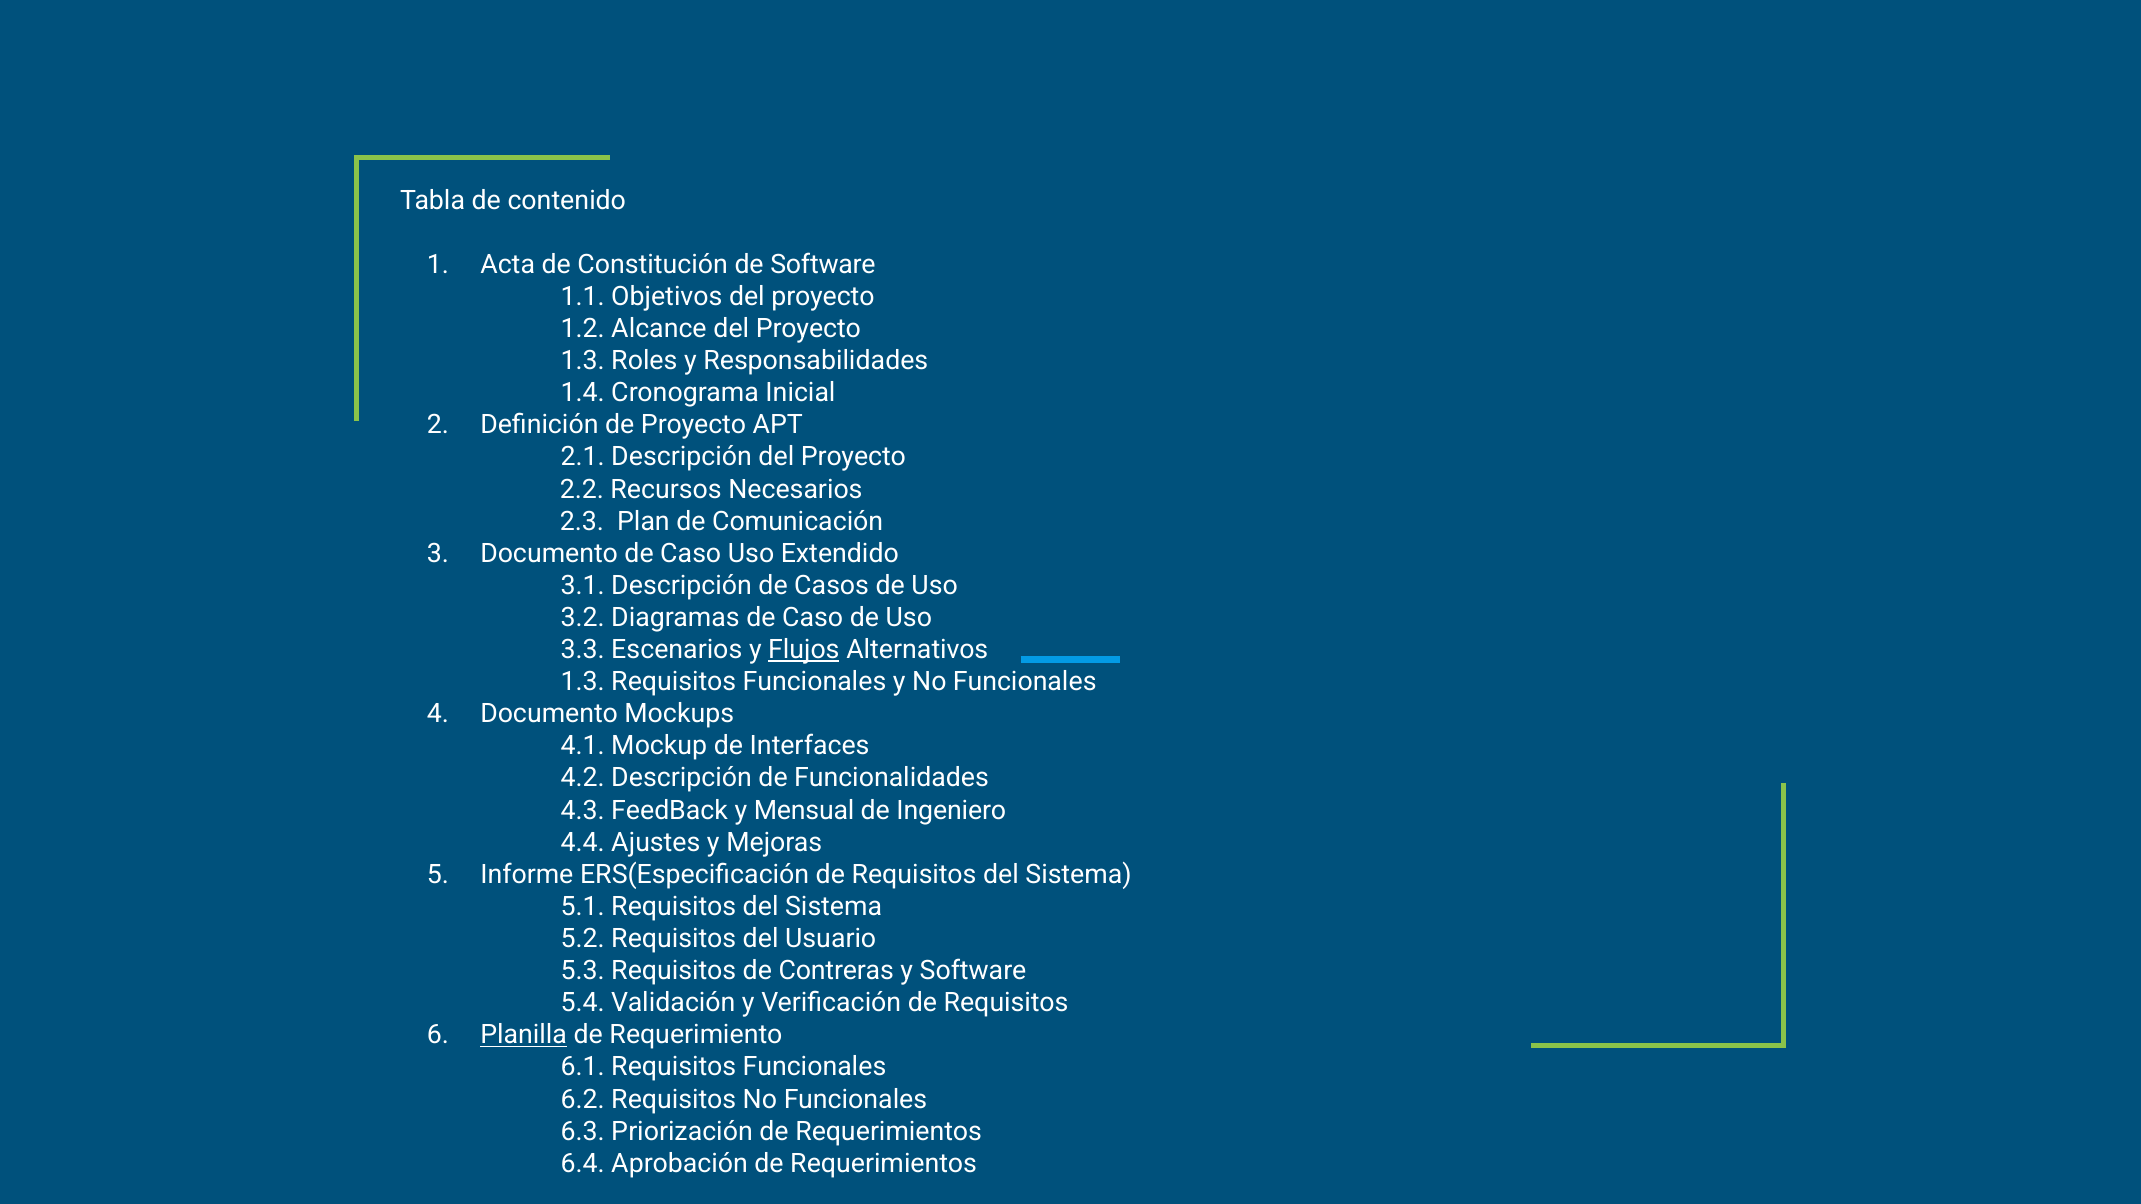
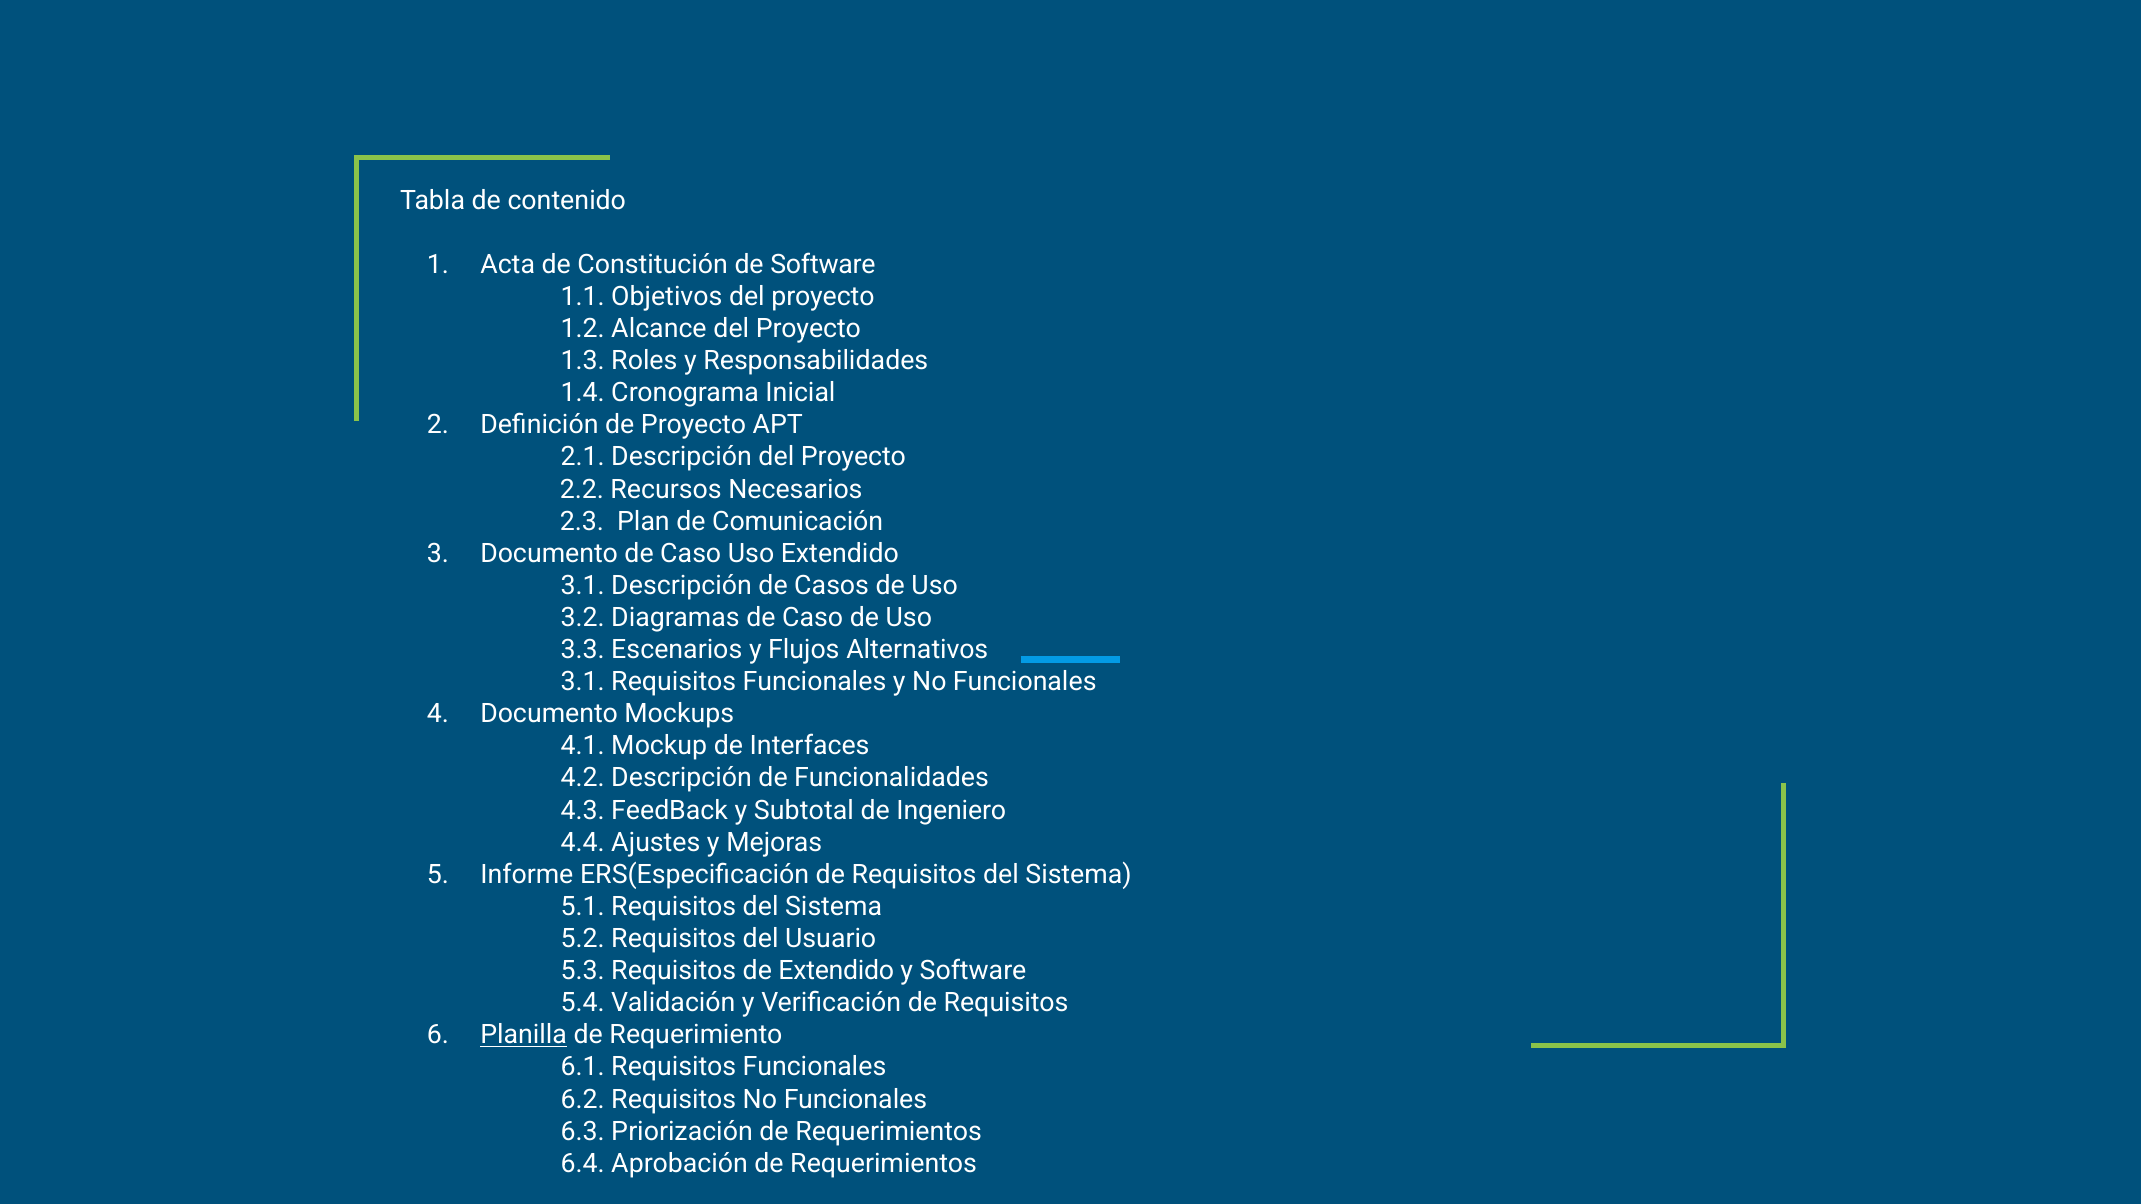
Flujos underline: present -> none
1.3 at (583, 682): 1.3 -> 3.1
Mensual: Mensual -> Subtotal
de Contreras: Contreras -> Extendido
